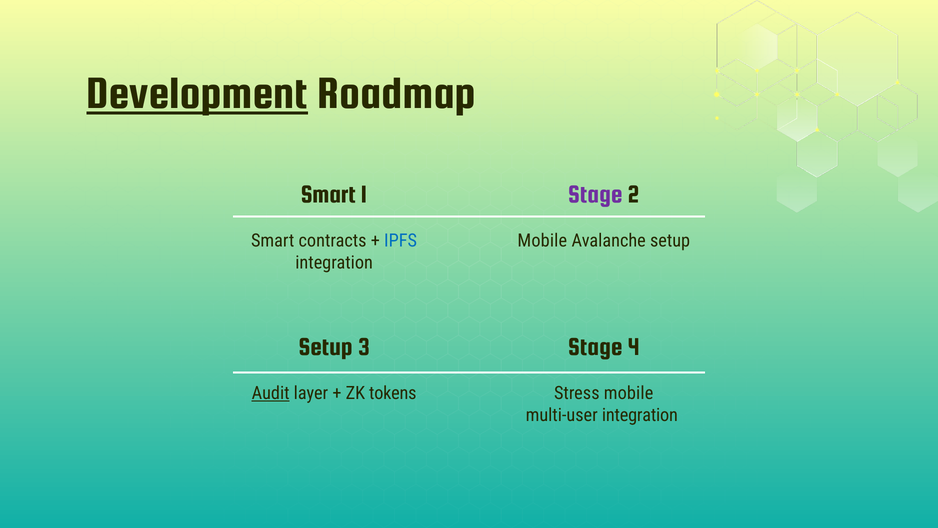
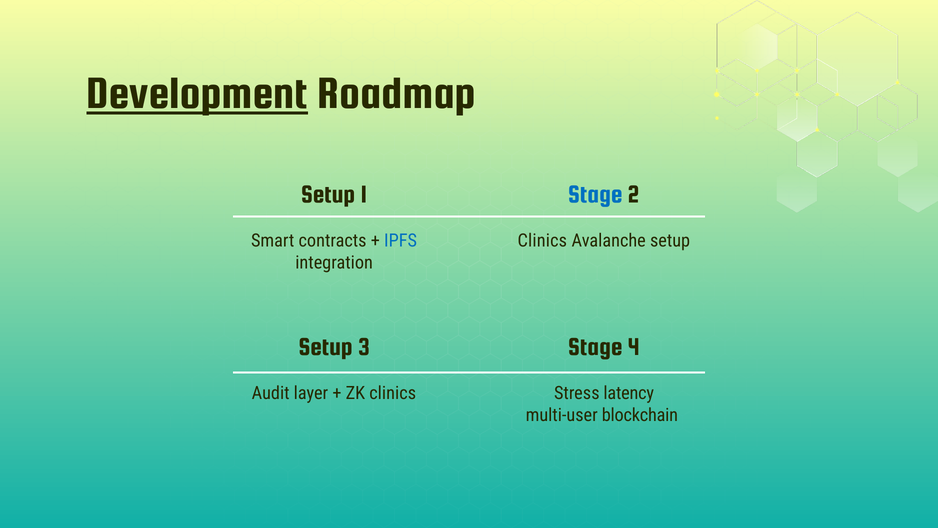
Smart at (328, 194): Smart -> Setup
Stage at (595, 194) colour: purple -> blue
Mobile at (542, 241): Mobile -> Clinics
Audit underline: present -> none
ZK tokens: tokens -> clinics
Stress mobile: mobile -> latency
multi-user integration: integration -> blockchain
